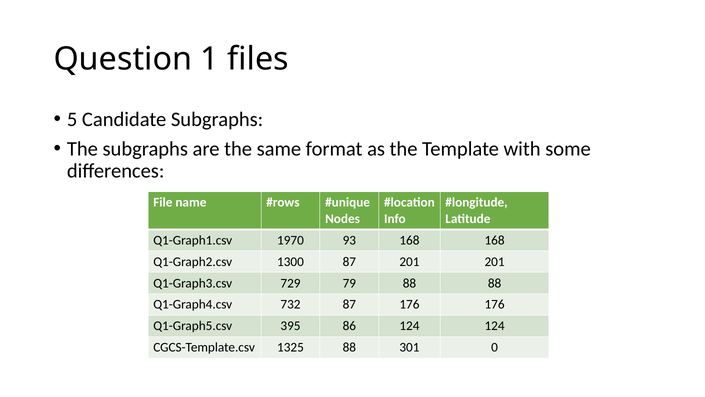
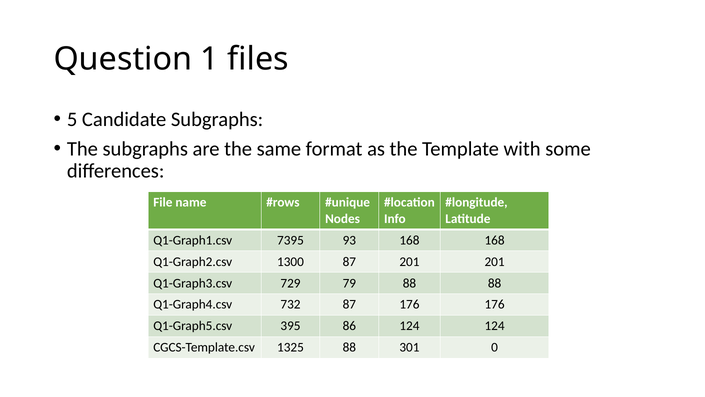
1970: 1970 -> 7395
